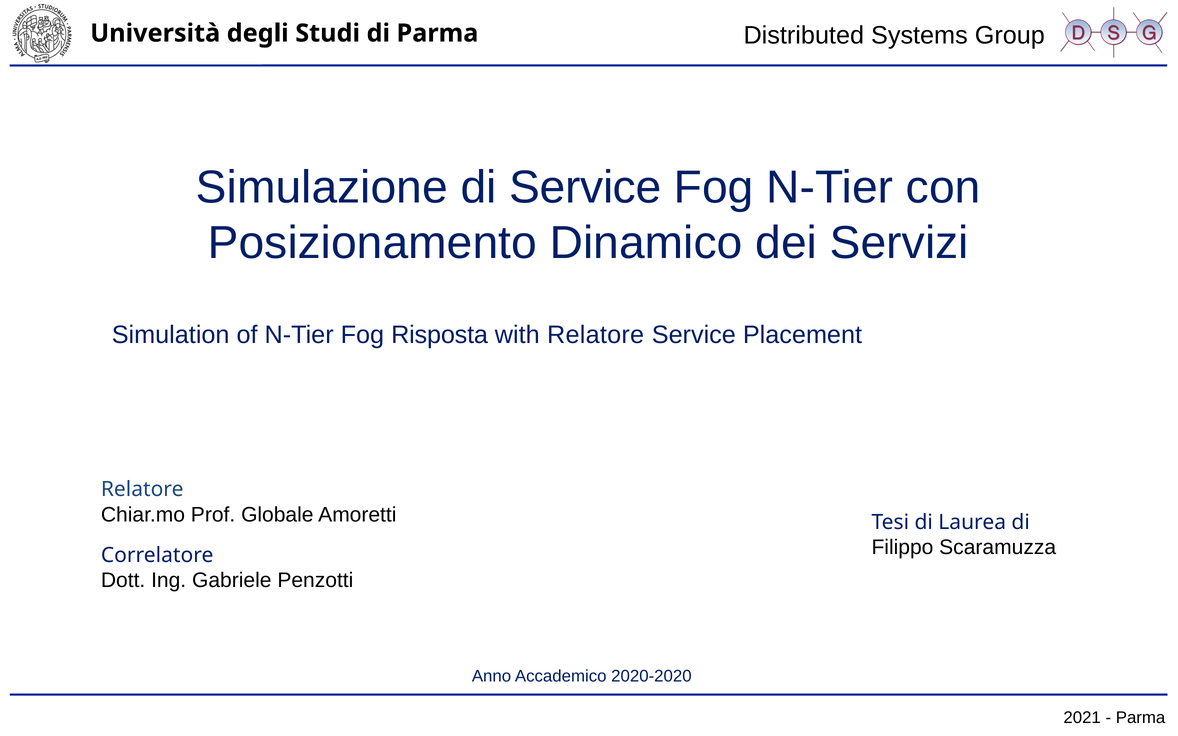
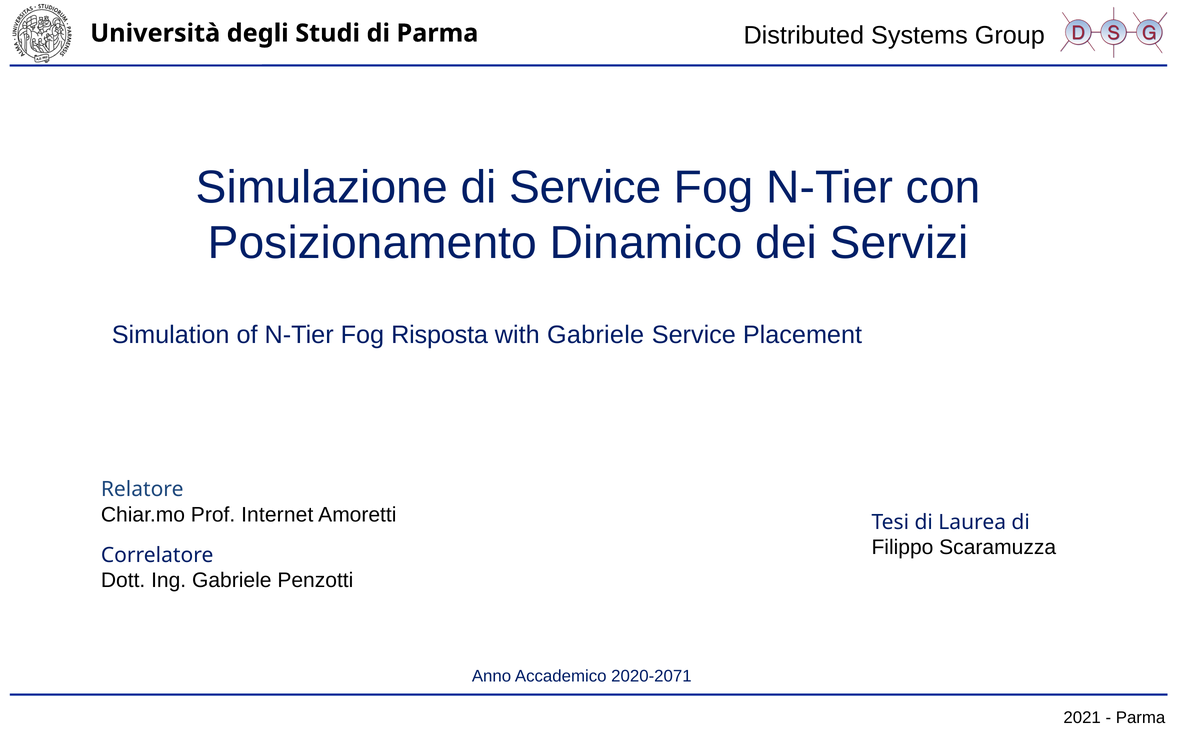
with Relatore: Relatore -> Gabriele
Globale: Globale -> Internet
2020-2020: 2020-2020 -> 2020-2071
